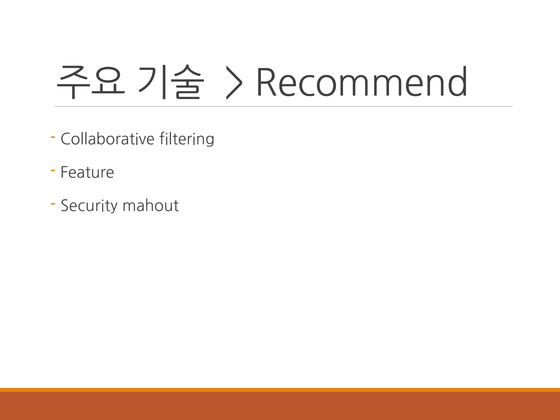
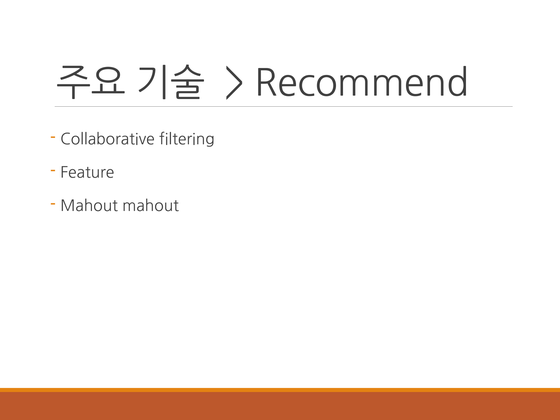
Security at (89, 206): Security -> Mahout
